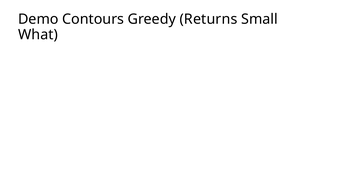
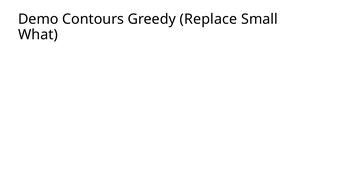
Returns: Returns -> Replace
